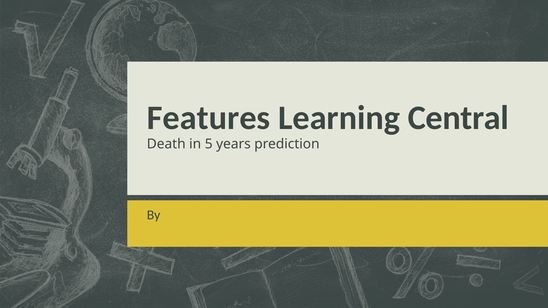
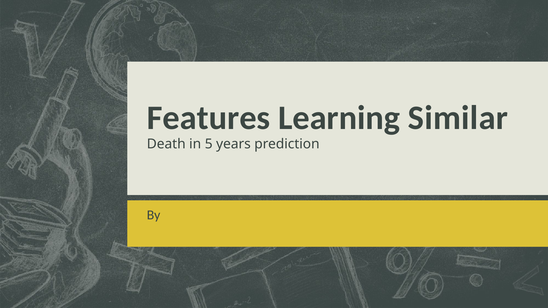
Central: Central -> Similar
